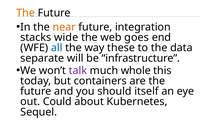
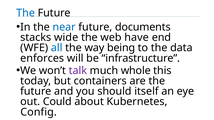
The at (26, 13) colour: orange -> blue
near colour: orange -> blue
integration: integration -> documents
goes: goes -> have
these: these -> being
separate: separate -> enforces
Sequel: Sequel -> Config
